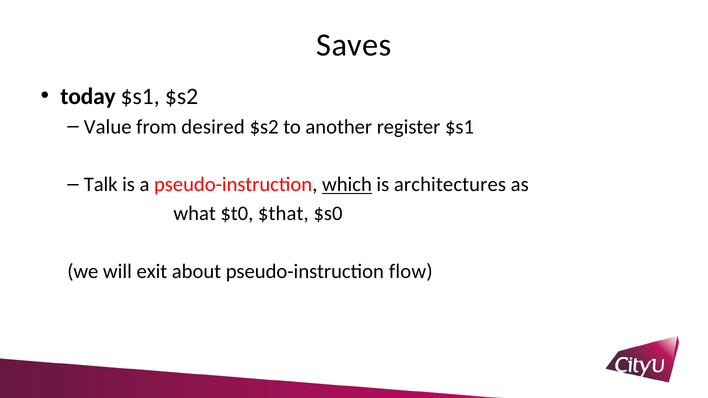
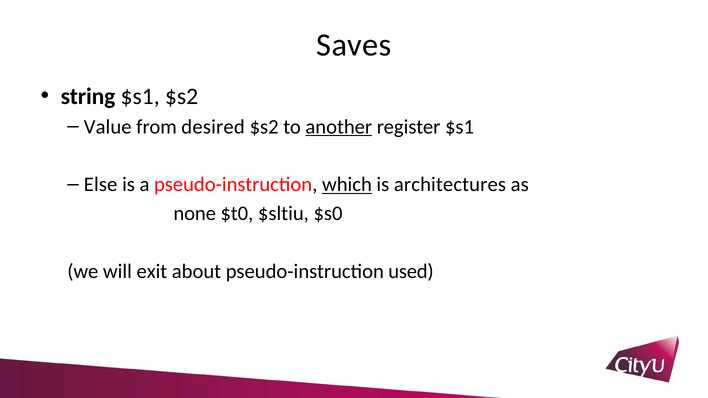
today: today -> string
another underline: none -> present
Talk: Talk -> Else
what: what -> none
$that: $that -> $sltiu
flow: flow -> used
